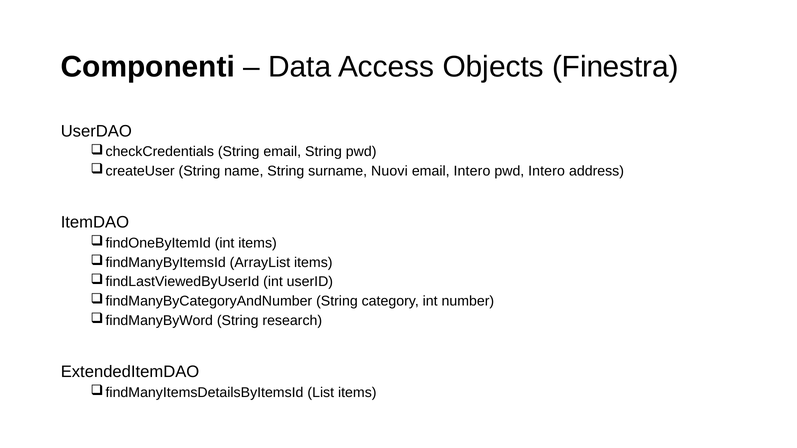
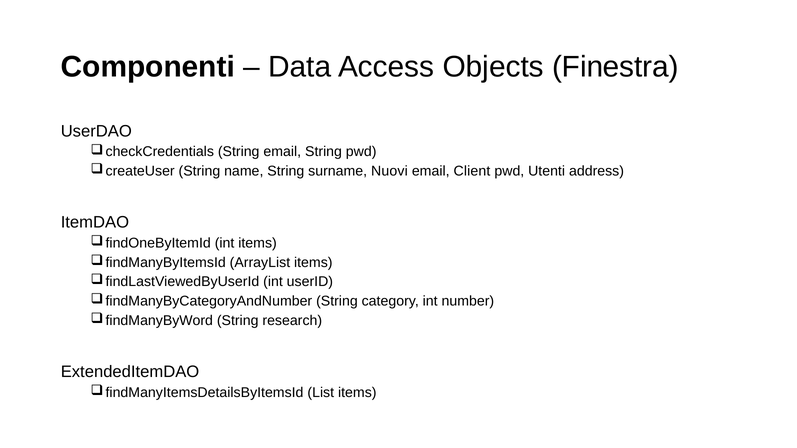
email Intero: Intero -> Client
pwd Intero: Intero -> Utenti
